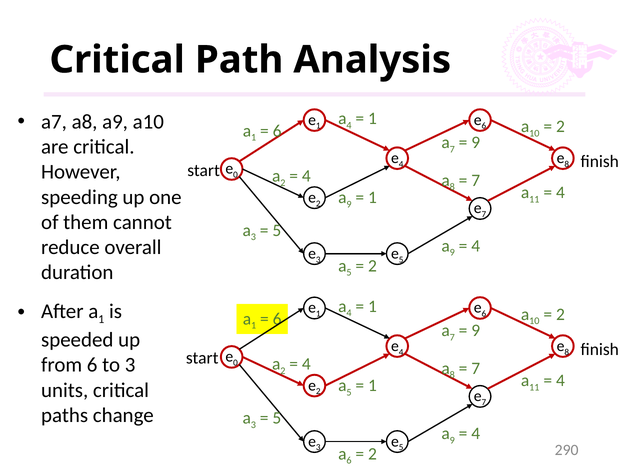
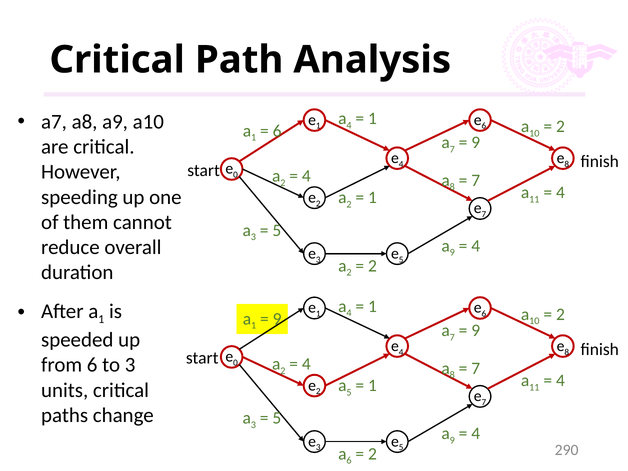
9 at (349, 204): 9 -> 2
5 at (349, 273): 5 -> 2
6 at (277, 319): 6 -> 9
